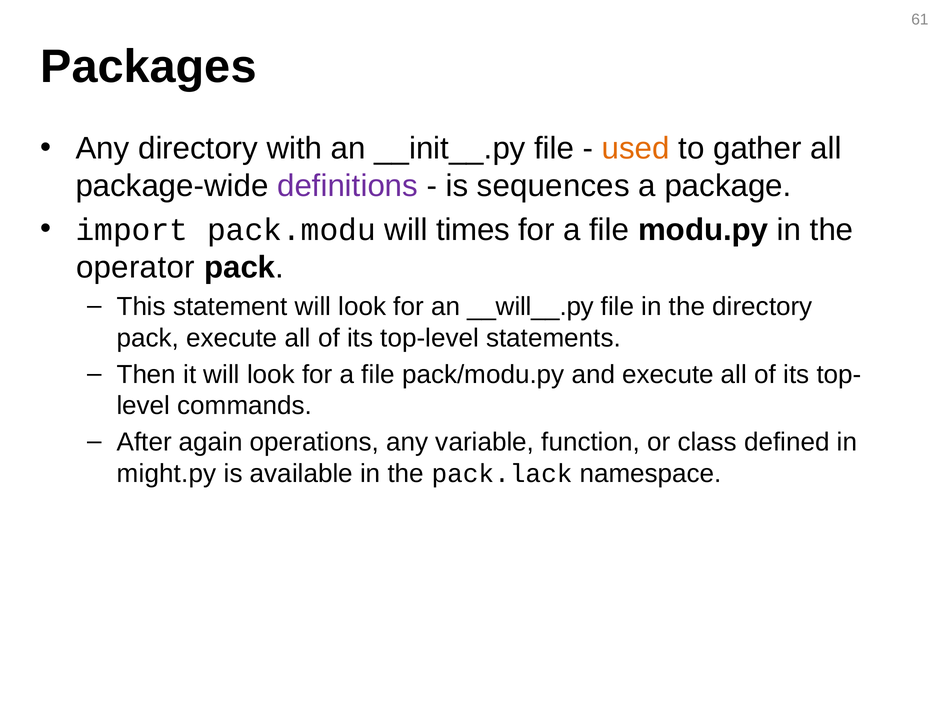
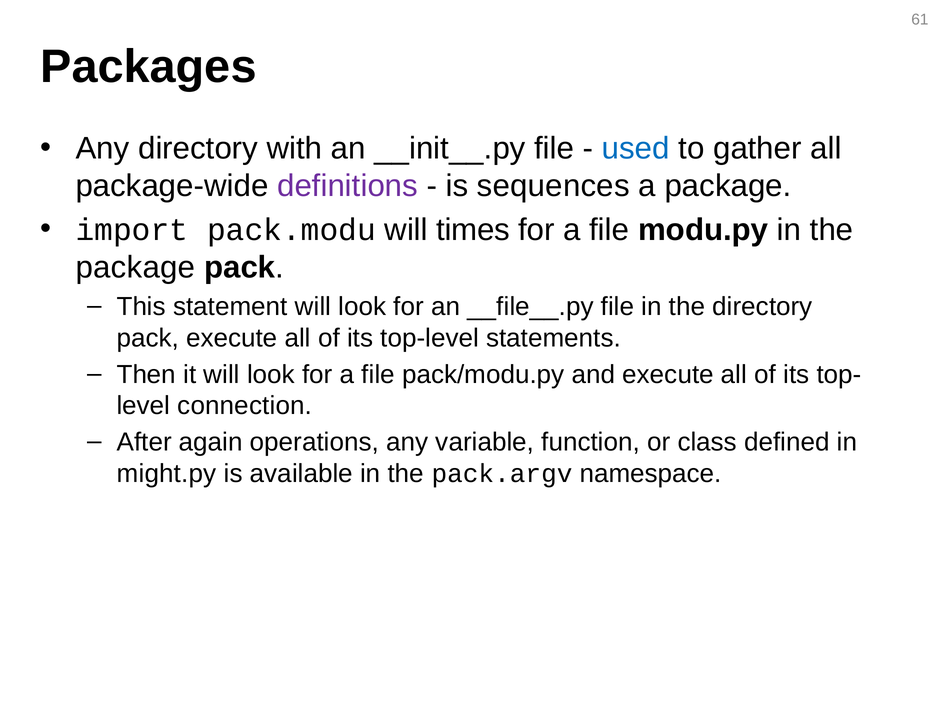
used colour: orange -> blue
operator at (135, 267): operator -> package
__will__.py: __will__.py -> __file__.py
commands: commands -> connection
pack.lack: pack.lack -> pack.argv
